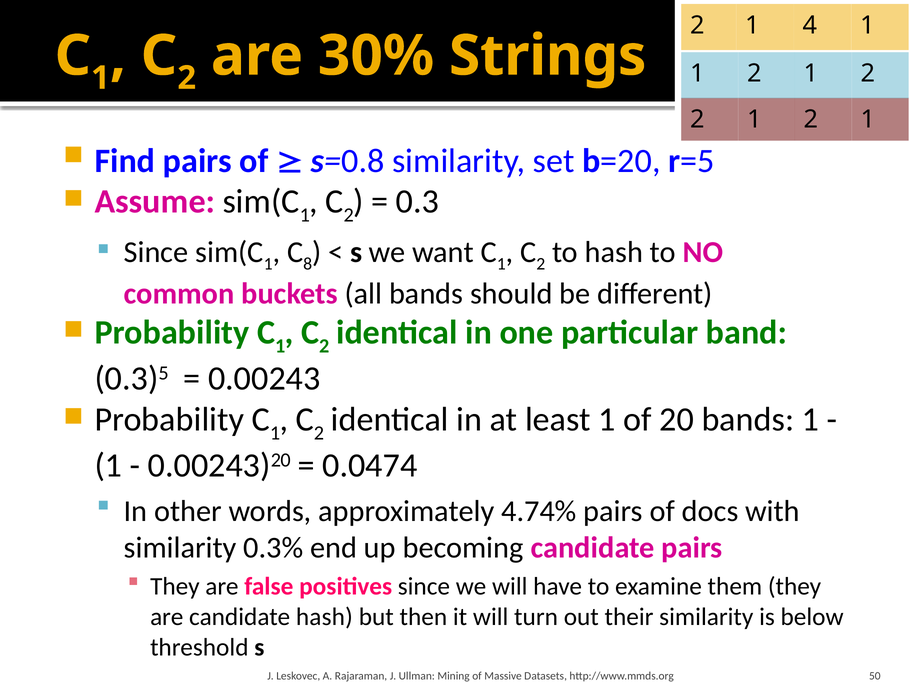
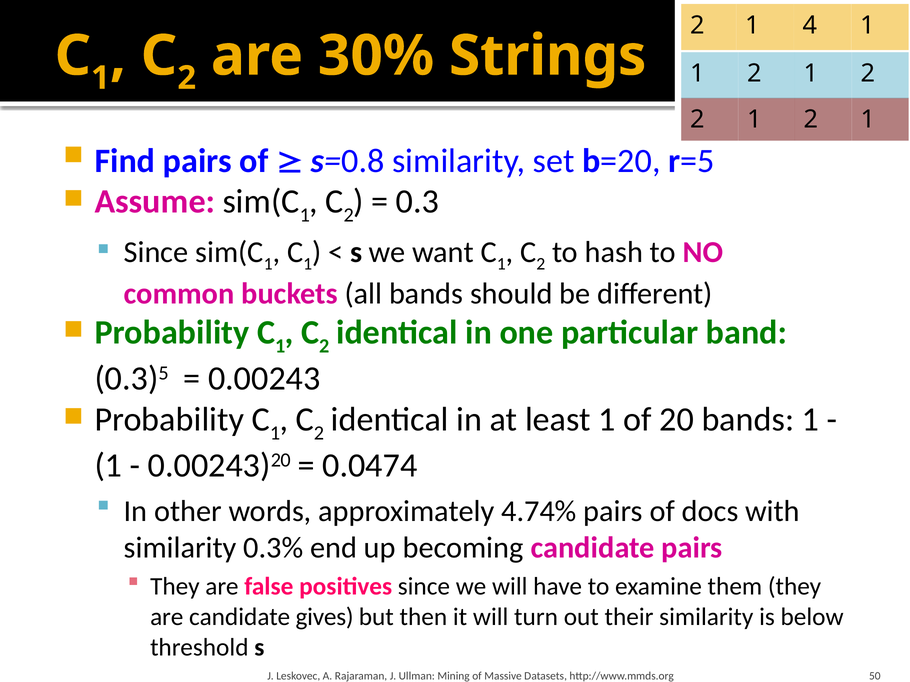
8 at (308, 264): 8 -> 1
candidate hash: hash -> gives
